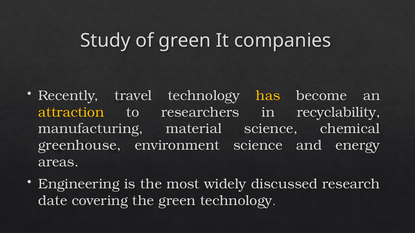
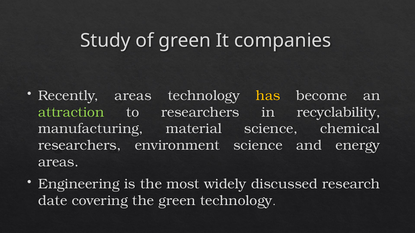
Recently travel: travel -> areas
attraction colour: yellow -> light green
greenhouse at (80, 146): greenhouse -> researchers
